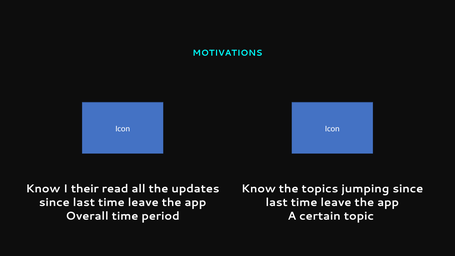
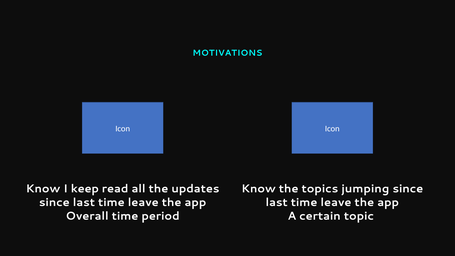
their: their -> keep
